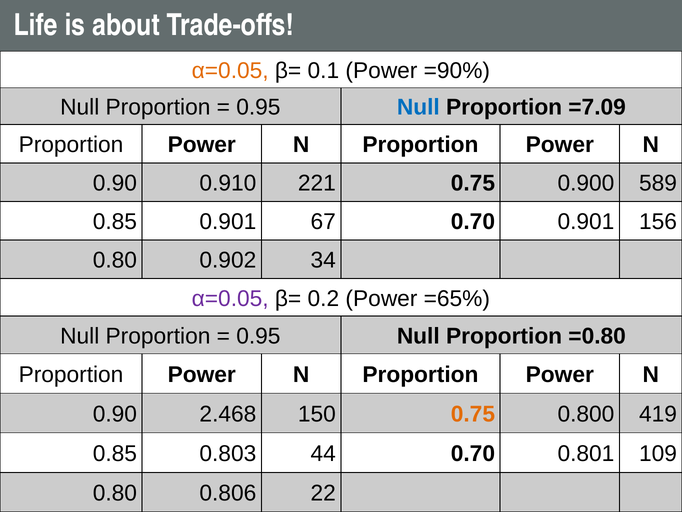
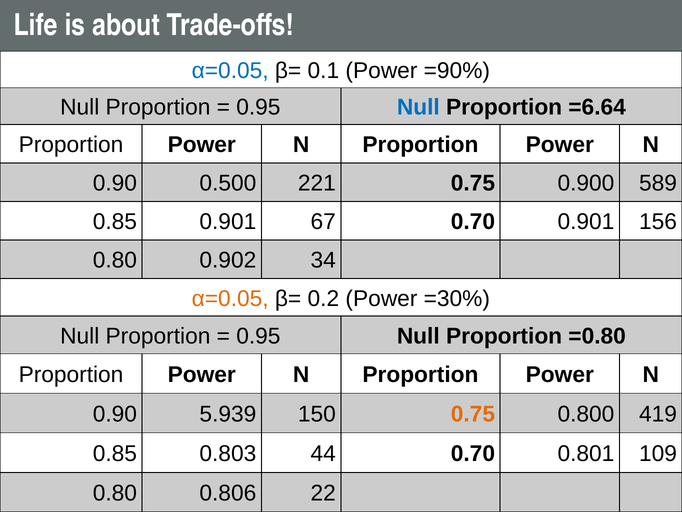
α=0.05 at (230, 71) colour: orange -> blue
=7.09: =7.09 -> =6.64
0.910: 0.910 -> 0.500
α=0.05 at (230, 298) colour: purple -> orange
=65%: =65% -> =30%
2.468: 2.468 -> 5.939
